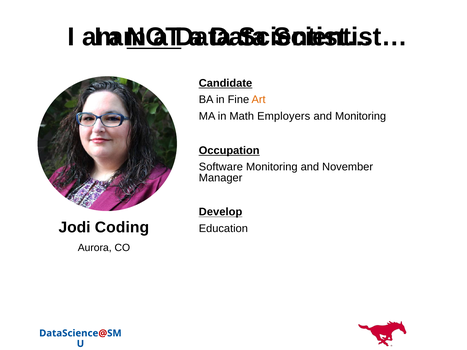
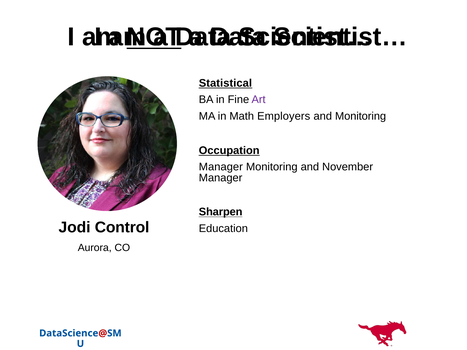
Candidate: Candidate -> Statistical
Art colour: orange -> purple
Software at (221, 167): Software -> Manager
Develop: Develop -> Sharpen
Coding: Coding -> Control
